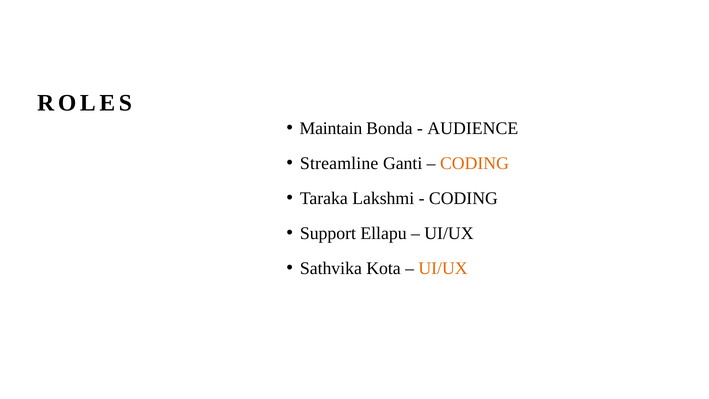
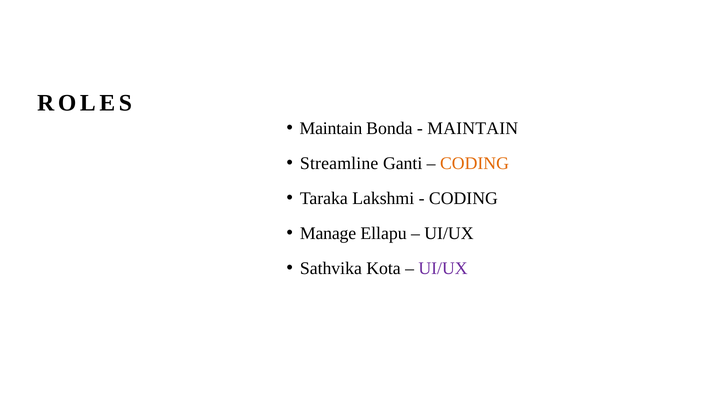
AUDIENCE at (473, 128): AUDIENCE -> MAINTAIN
Support: Support -> Manage
UI/UX at (443, 268) colour: orange -> purple
